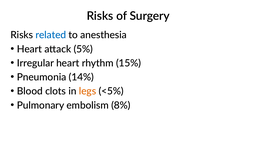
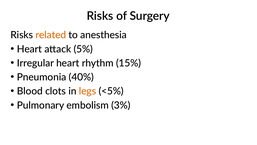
related colour: blue -> orange
14%: 14% -> 40%
8%: 8% -> 3%
